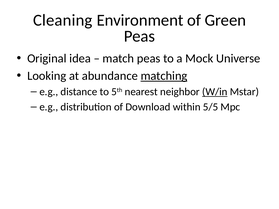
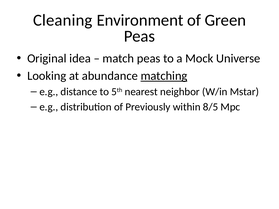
W/in underline: present -> none
Download: Download -> Previously
5/5: 5/5 -> 8/5
